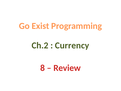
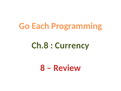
Exist: Exist -> Each
Ch.2: Ch.2 -> Ch.8
